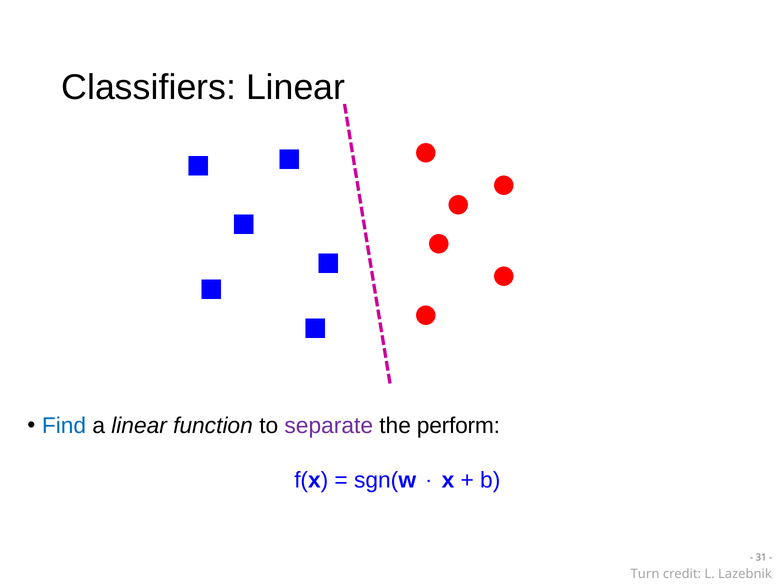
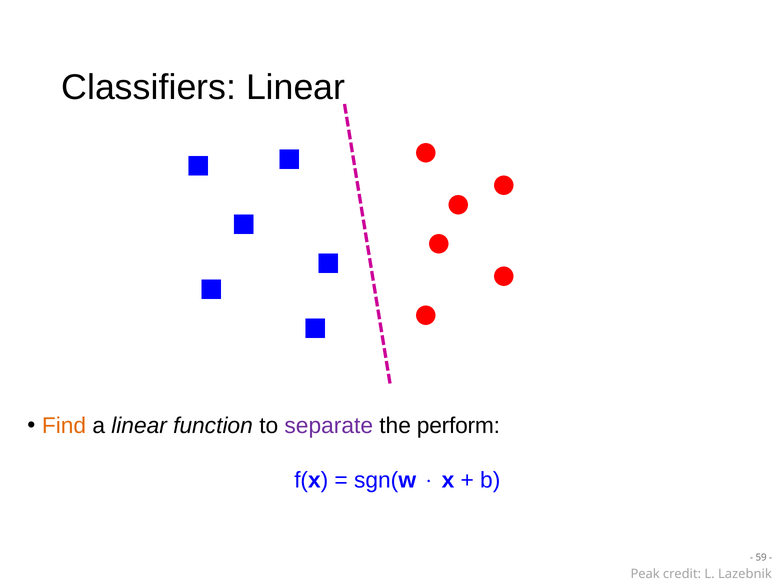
Find colour: blue -> orange
31: 31 -> 59
Turn: Turn -> Peak
